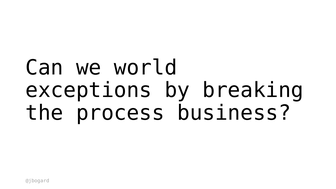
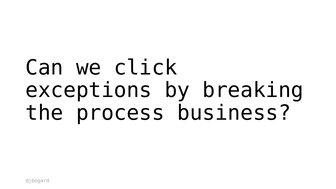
world: world -> click
